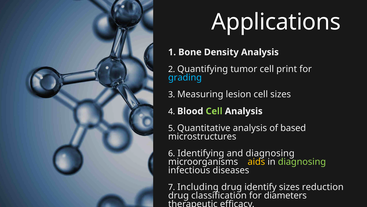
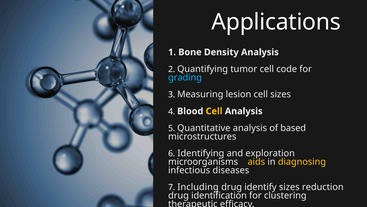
print: print -> code
Cell at (214, 111) colour: light green -> yellow
and diagnosing: diagnosing -> exploration
diagnosing at (302, 161) colour: light green -> yellow
classification: classification -> identification
diameters: diameters -> clustering
